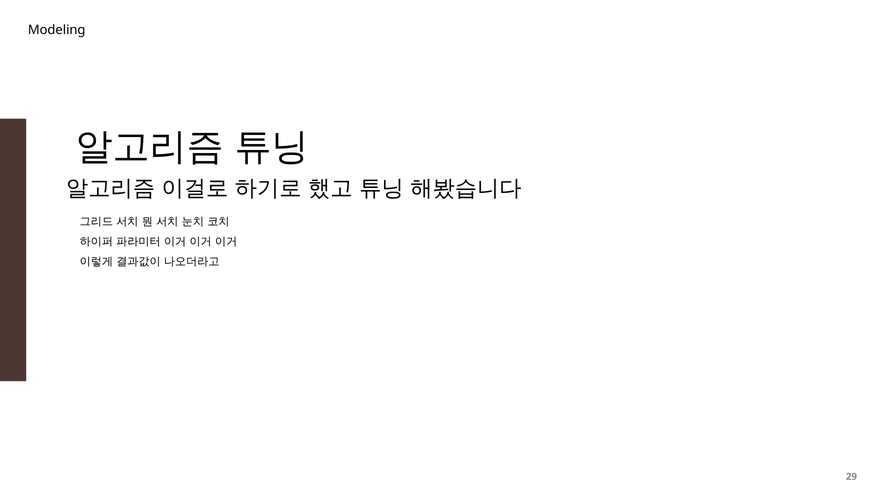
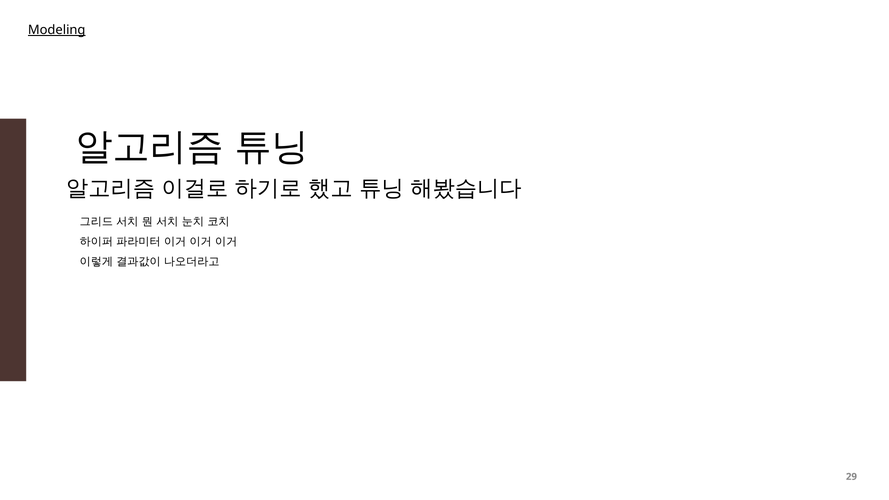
Modeling underline: none -> present
